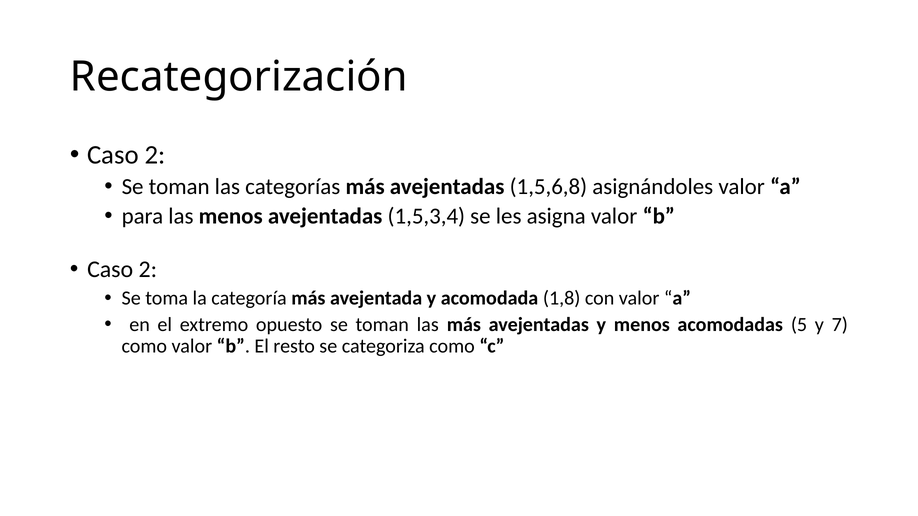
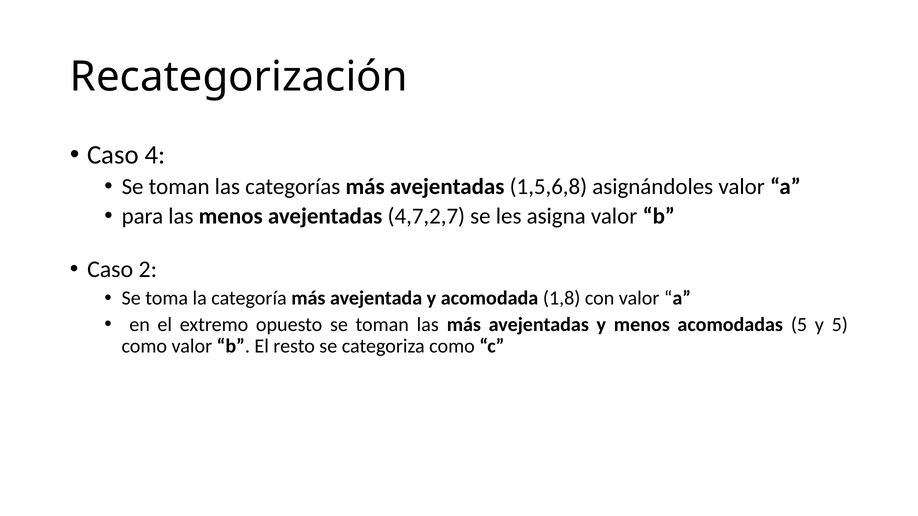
2 at (155, 155): 2 -> 4
1,5,3,4: 1,5,3,4 -> 4,7,2,7
y 7: 7 -> 5
